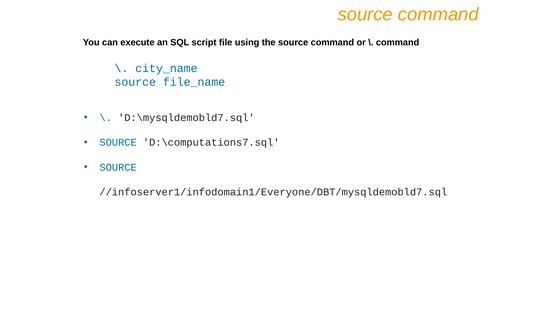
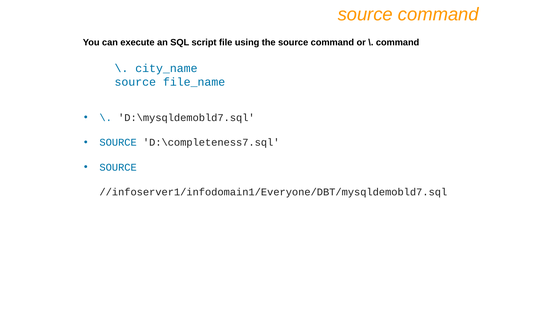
D:\computations7.sql: D:\computations7.sql -> D:\completeness7.sql
